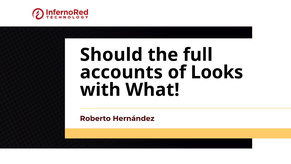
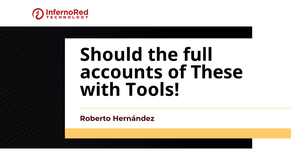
Looks: Looks -> These
What: What -> Tools
